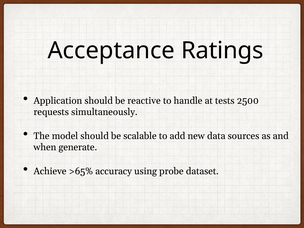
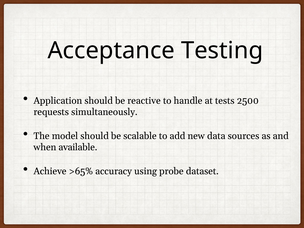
Ratings: Ratings -> Testing
generate: generate -> available
